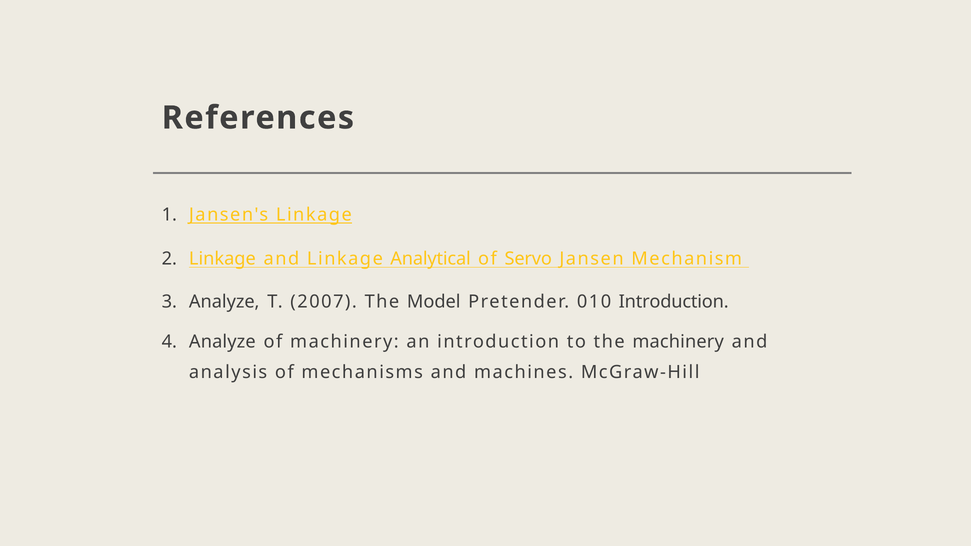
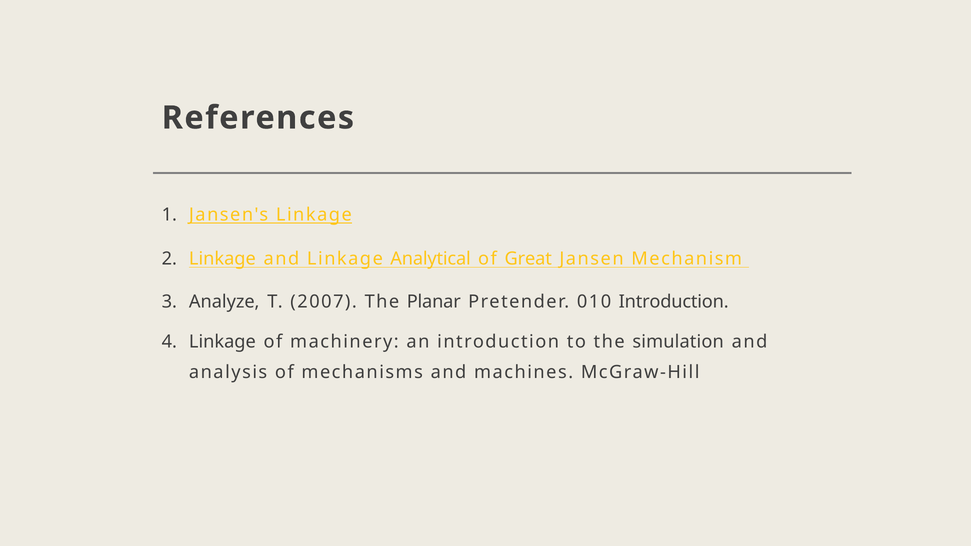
Servo: Servo -> Great
Model: Model -> Planar
Analyze at (222, 342): Analyze -> Linkage
the machinery: machinery -> simulation
